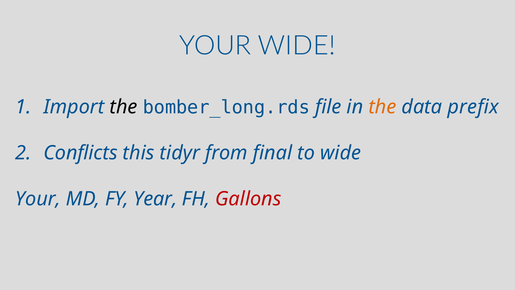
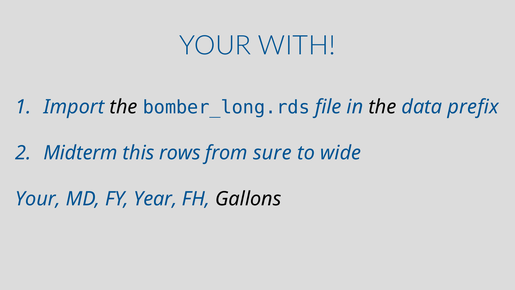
YOUR WIDE: WIDE -> WITH
the at (382, 107) colour: orange -> black
Conflicts: Conflicts -> Midterm
tidyr: tidyr -> rows
final: final -> sure
Gallons colour: red -> black
